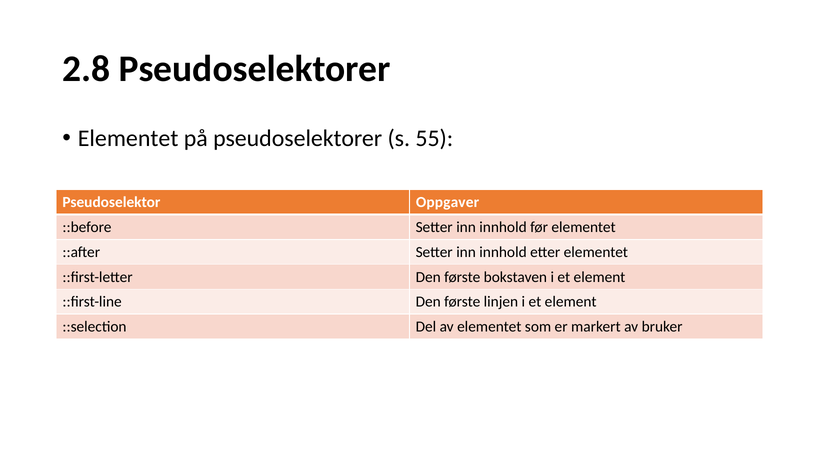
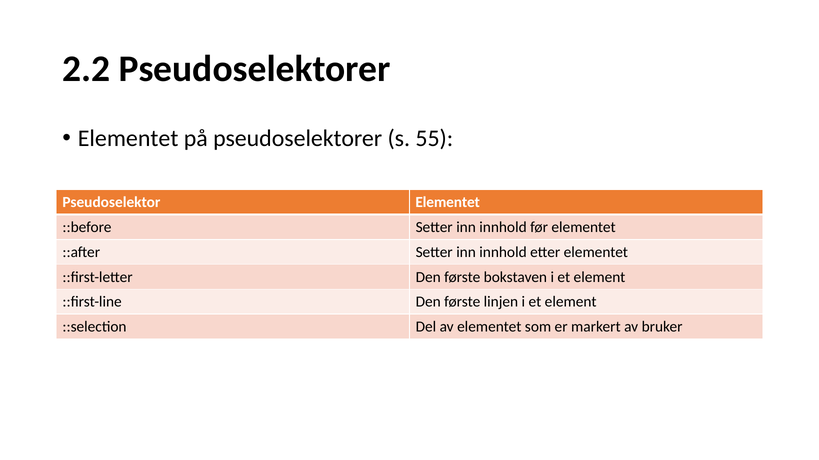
2.8: 2.8 -> 2.2
Pseudoselektor Oppgaver: Oppgaver -> Elementet
